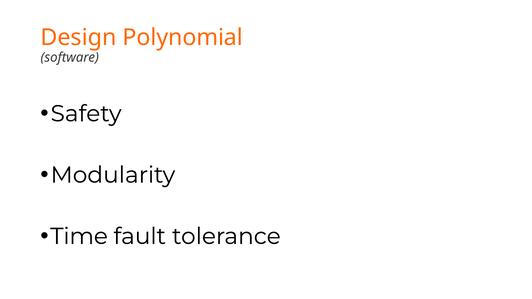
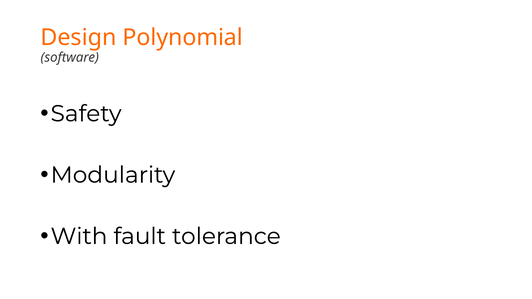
Time: Time -> With
